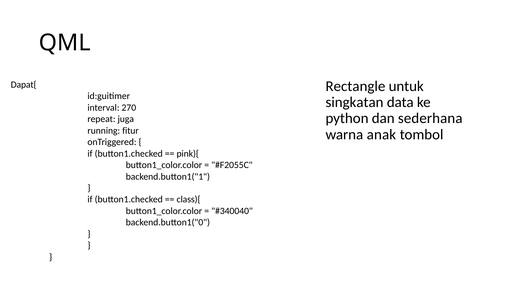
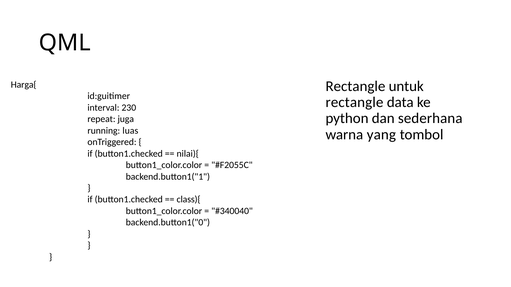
Dapat{: Dapat{ -> Harga{
singkatan at (354, 102): singkatan -> rectangle
270: 270 -> 230
fitur: fitur -> luas
anak: anak -> yang
pink){: pink){ -> nilai){
